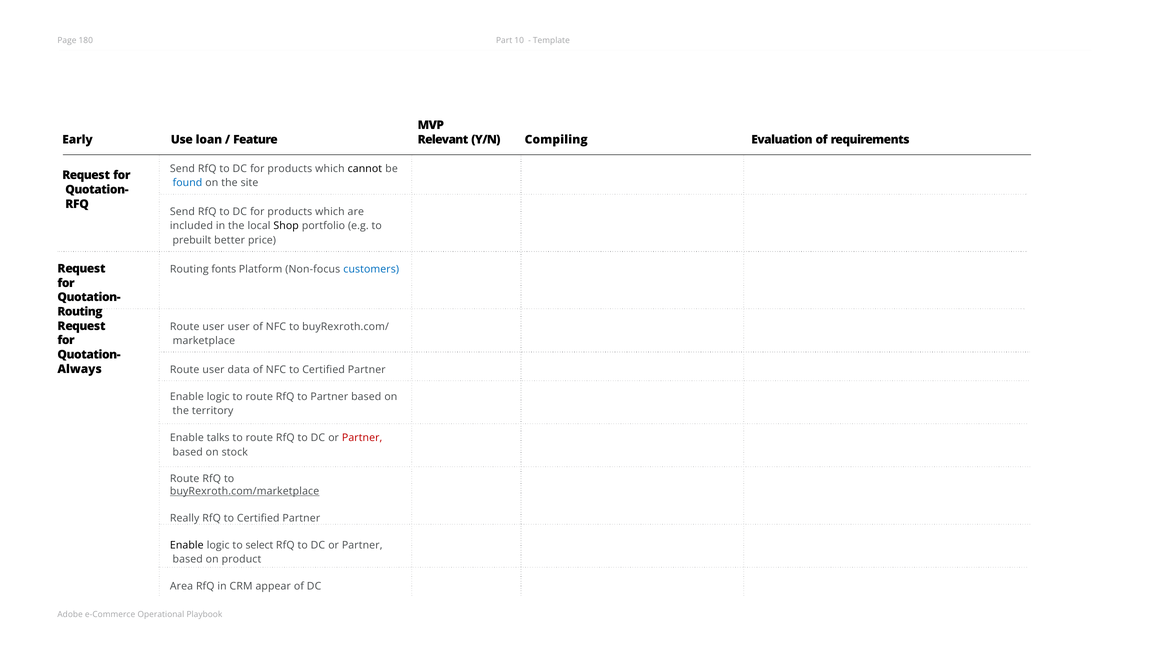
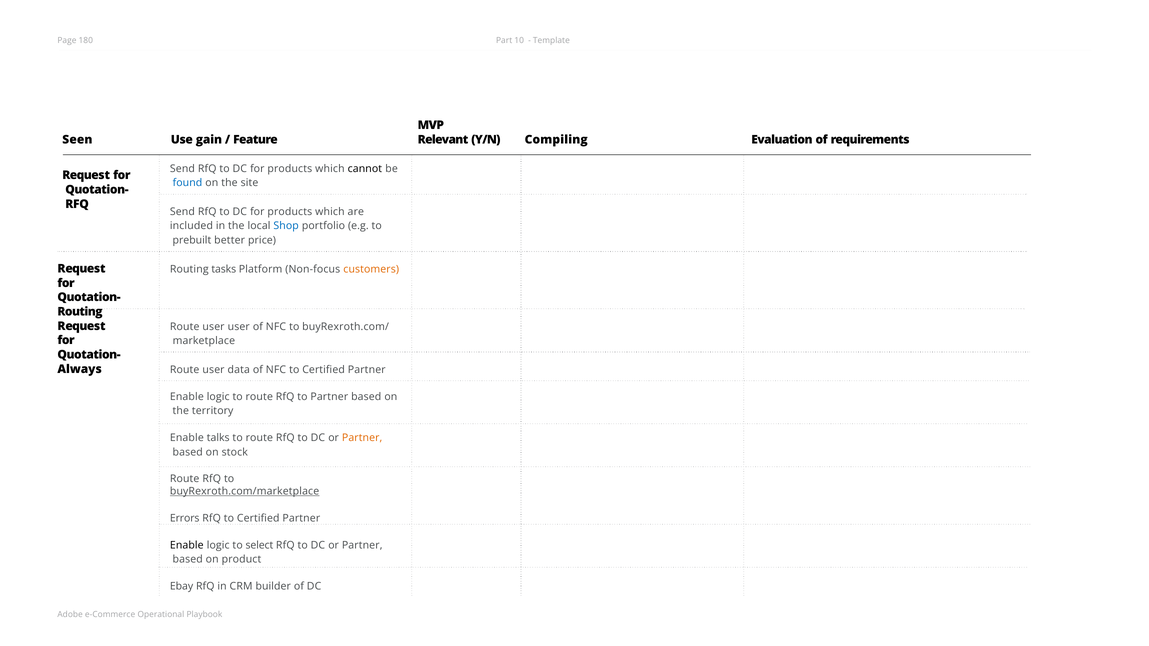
Early: Early -> Seen
loan: loan -> gain
Shop colour: black -> blue
fonts: fonts -> tasks
customers colour: blue -> orange
Partner at (362, 438) colour: red -> orange
Really: Really -> Errors
Area: Area -> Ebay
appear: appear -> builder
